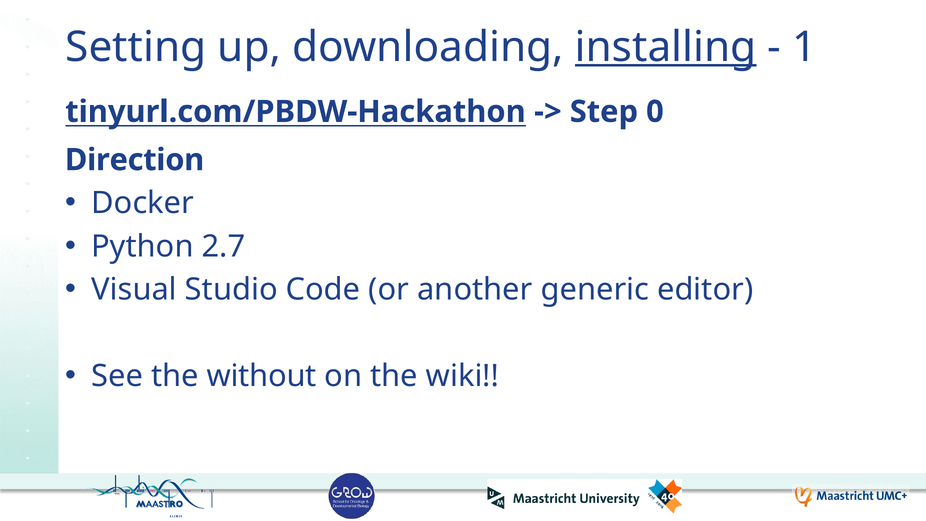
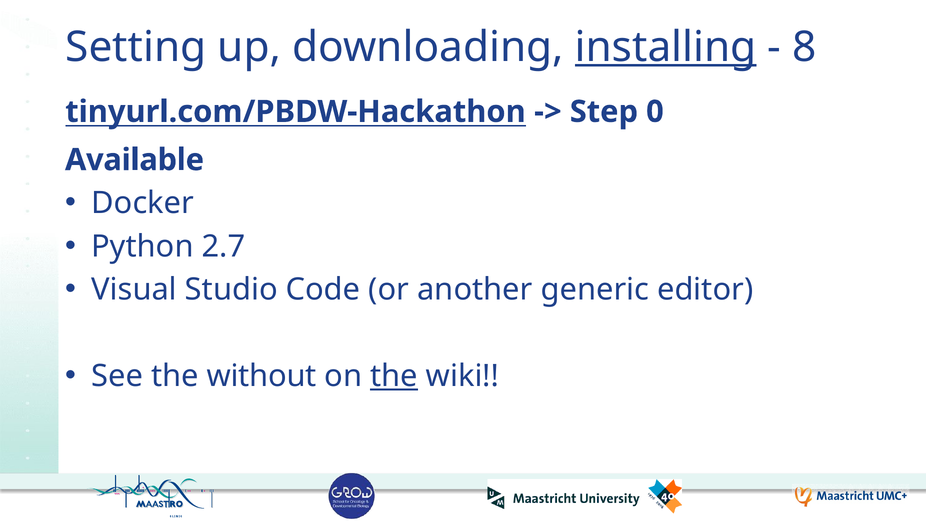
1: 1 -> 8
Direction: Direction -> Available
the at (394, 376) underline: none -> present
